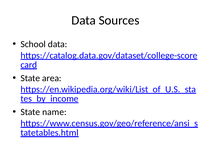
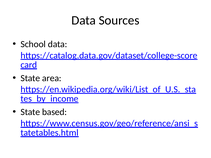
name: name -> based
